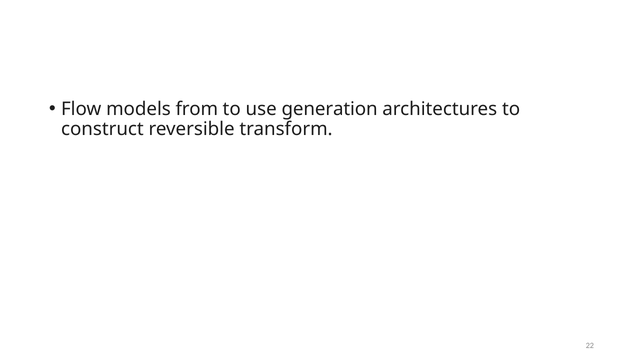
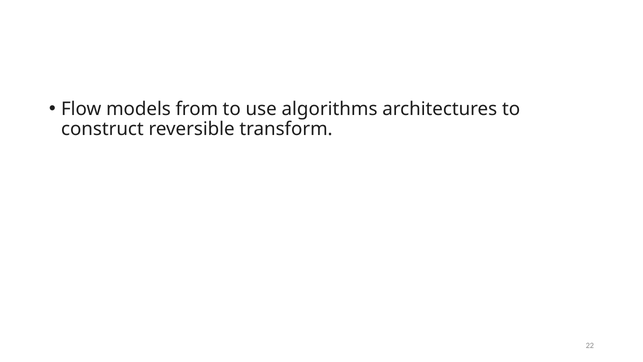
generation: generation -> algorithms
